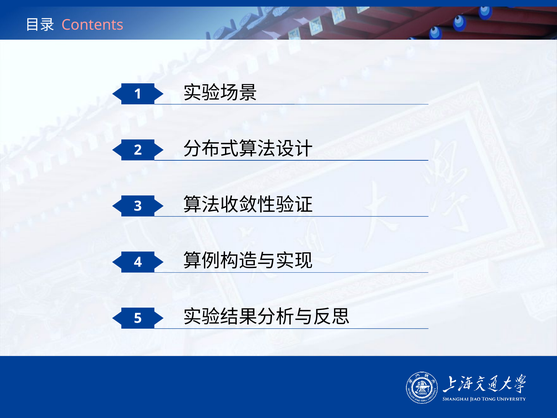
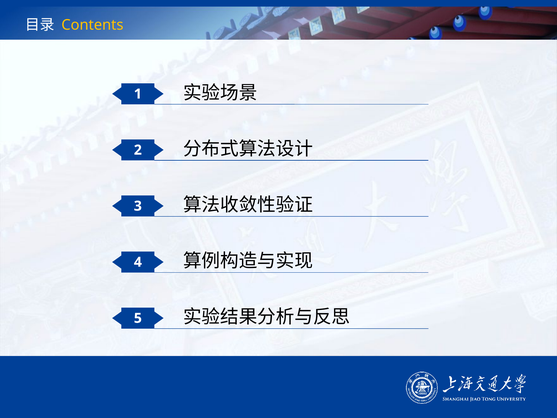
Contents colour: pink -> yellow
